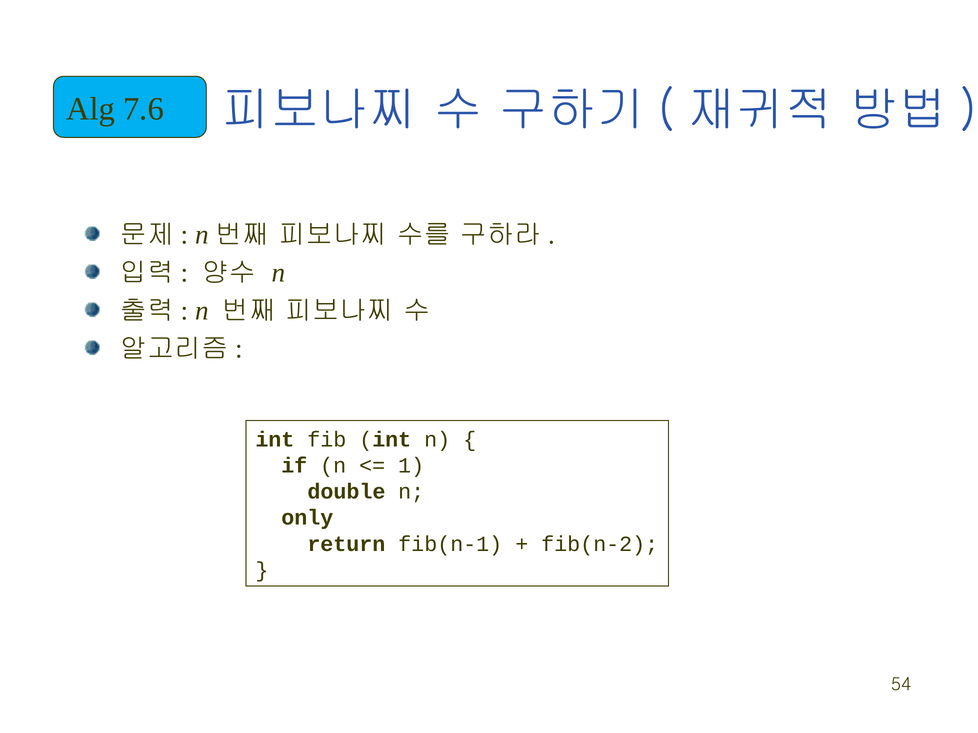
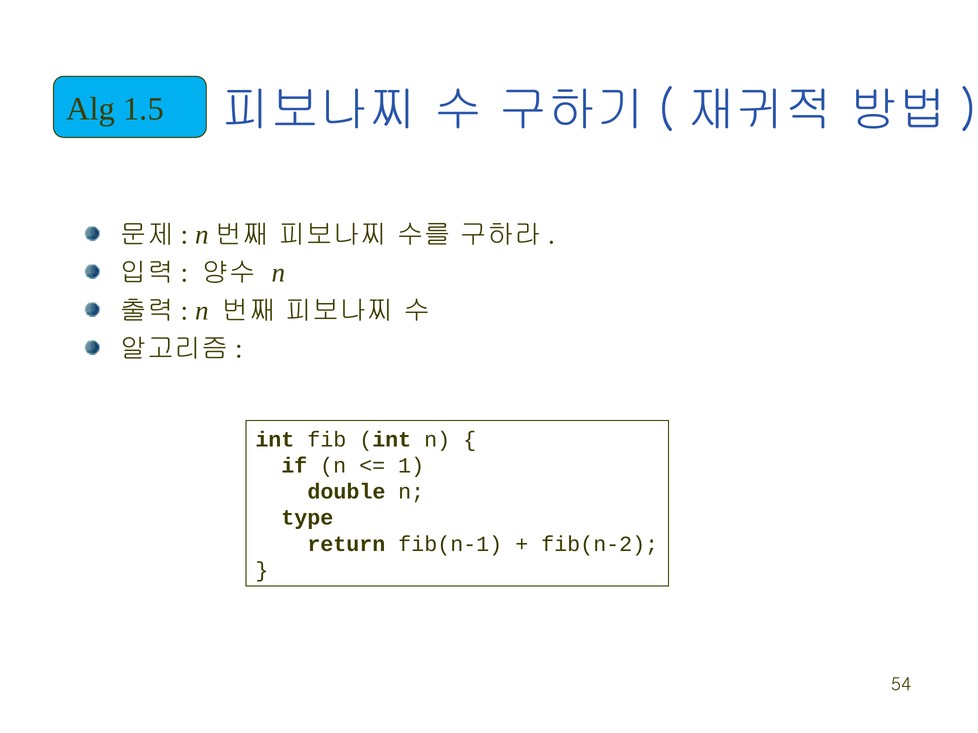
7.6: 7.6 -> 1.5
only: only -> type
